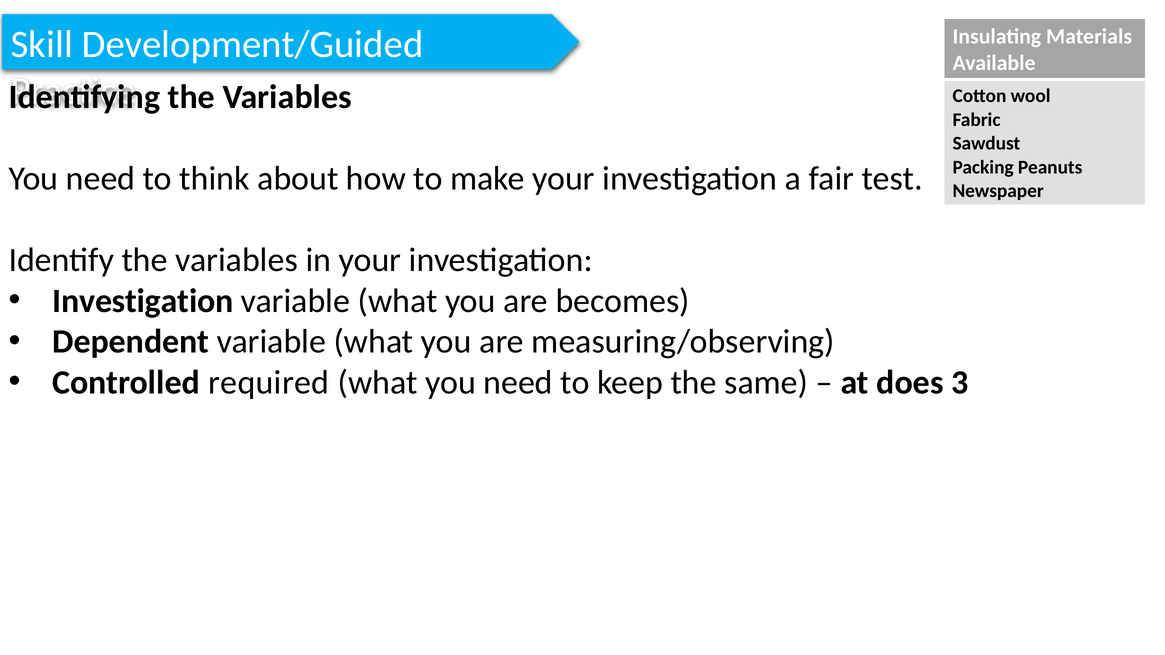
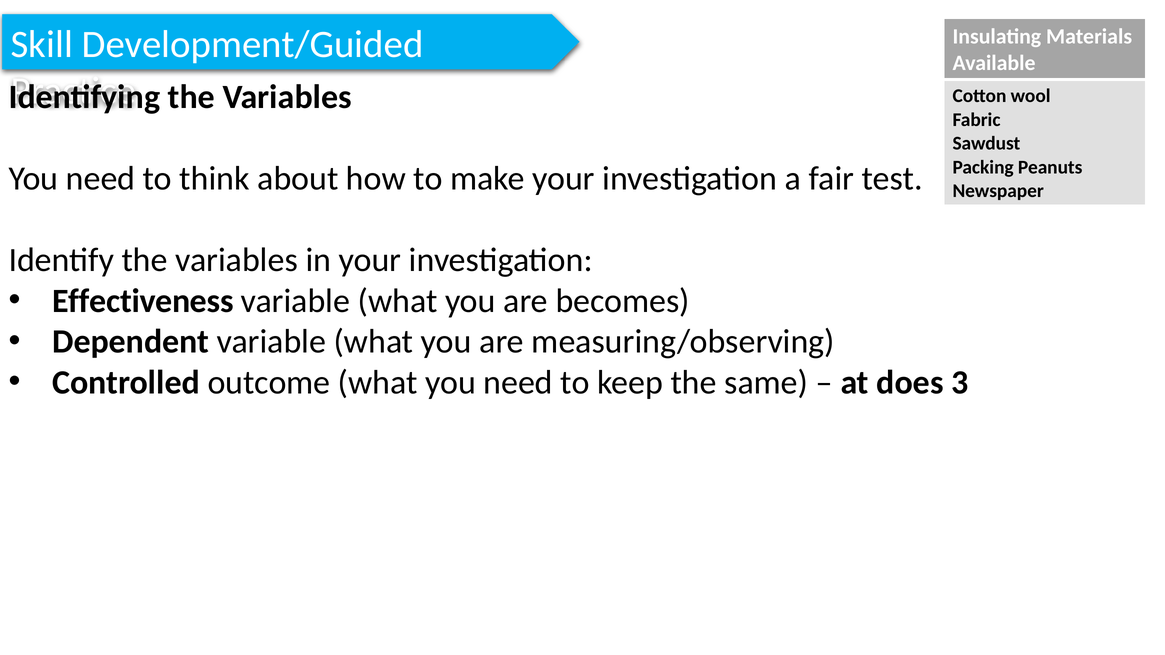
Investigation at (143, 301): Investigation -> Effectiveness
required: required -> outcome
